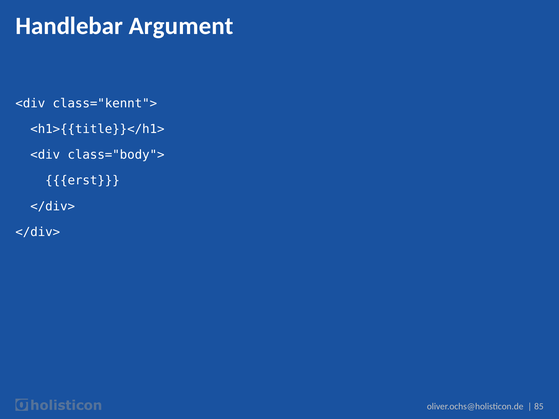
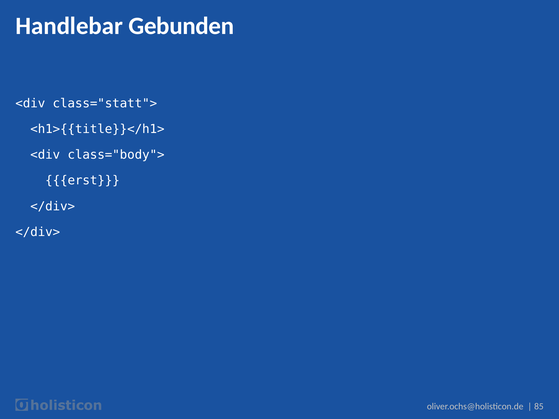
Argument: Argument -> Gebunden
class="kennt">: class="kennt"> -> class="statt">
